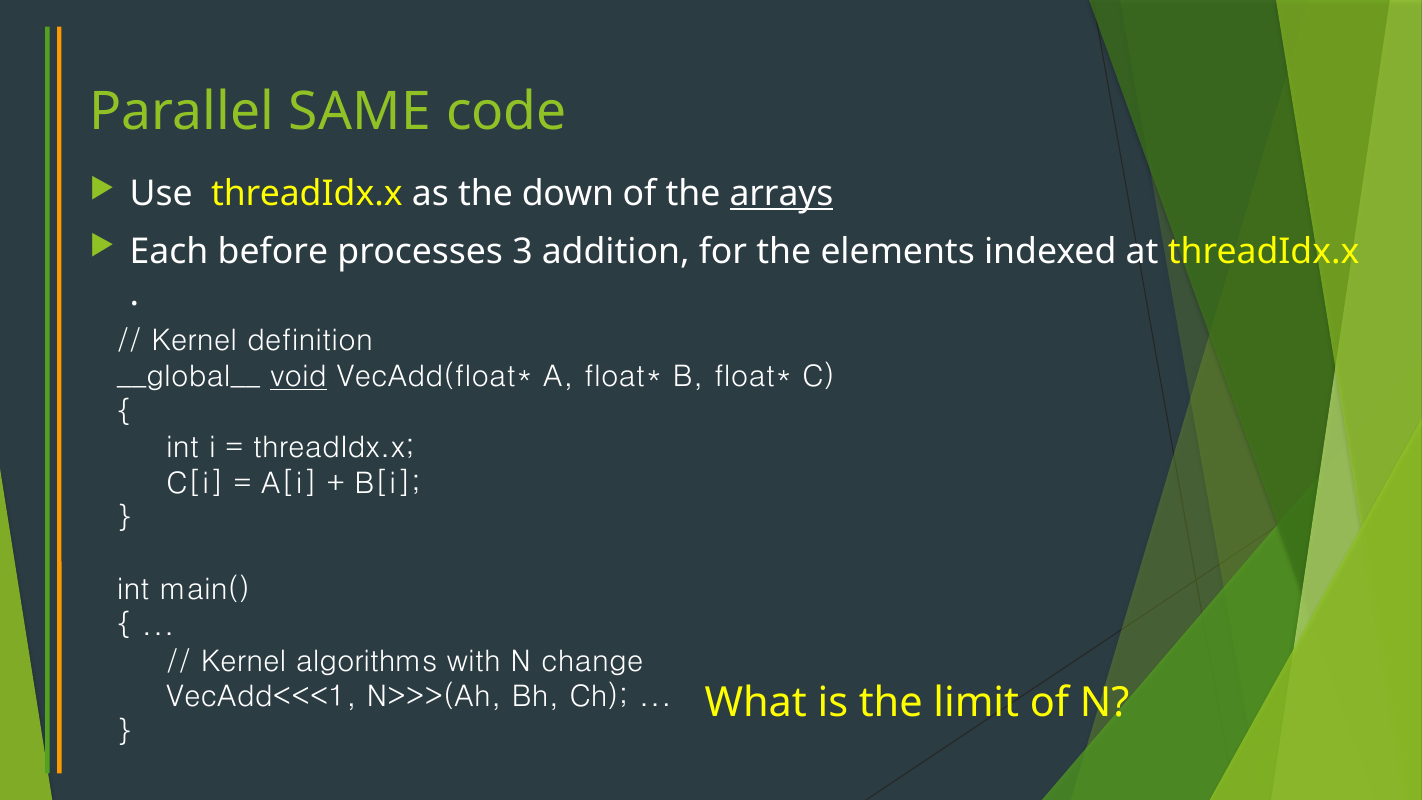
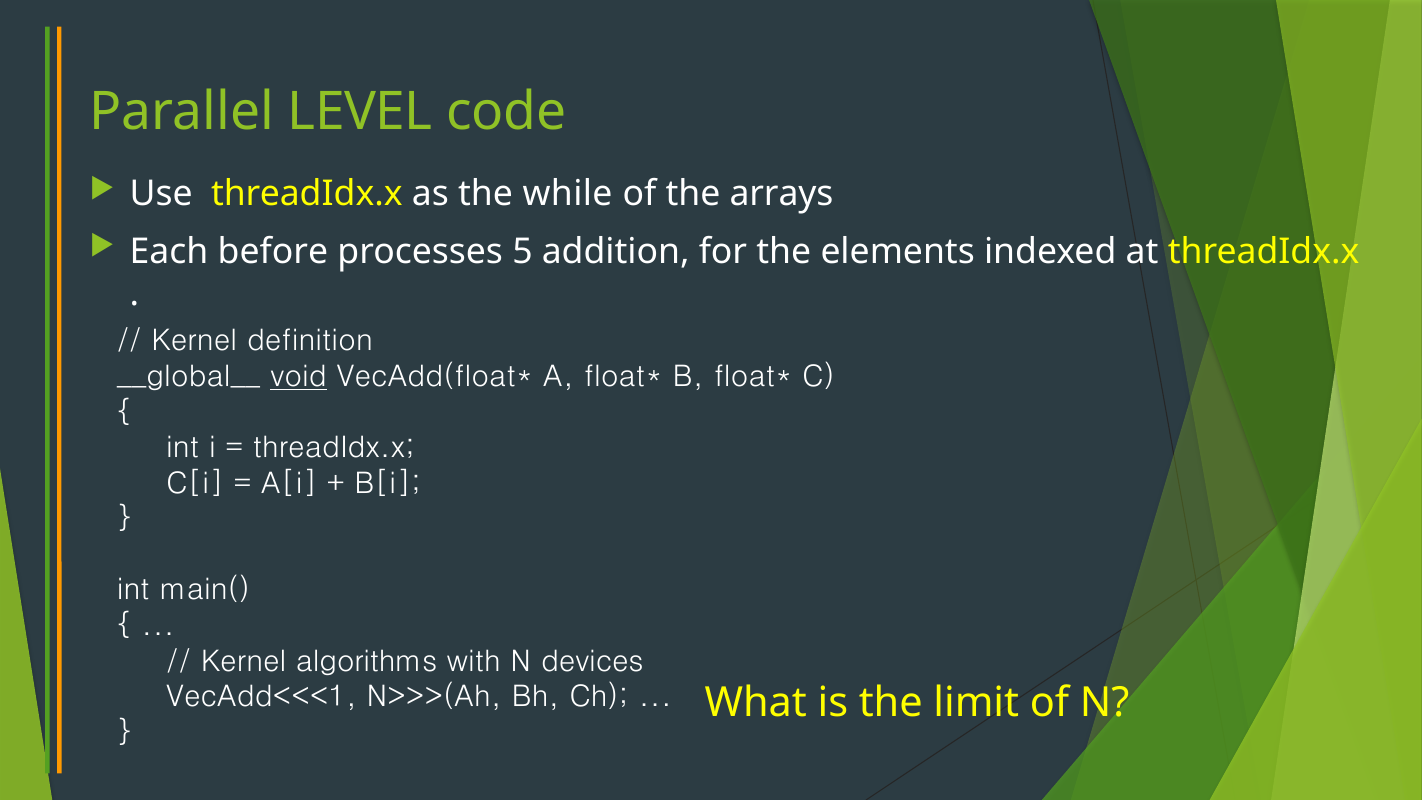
SAME: SAME -> LEVEL
down: down -> while
arrays underline: present -> none
3: 3 -> 5
change: change -> devices
